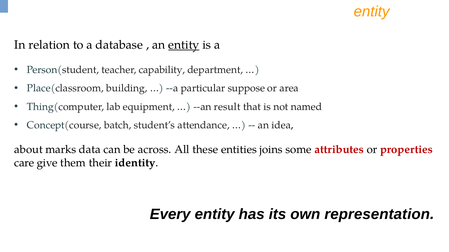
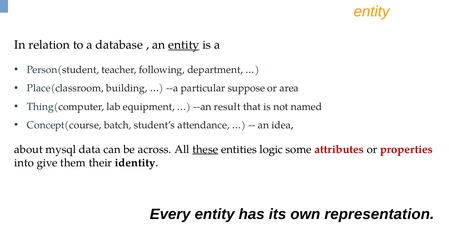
capability: capability -> following
marks: marks -> mysql
these underline: none -> present
joins: joins -> logic
care: care -> into
